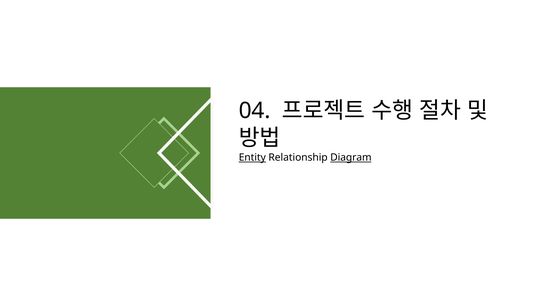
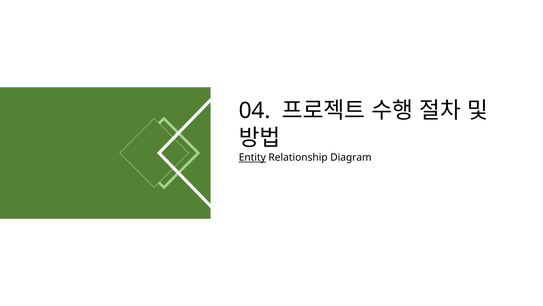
Diagram underline: present -> none
